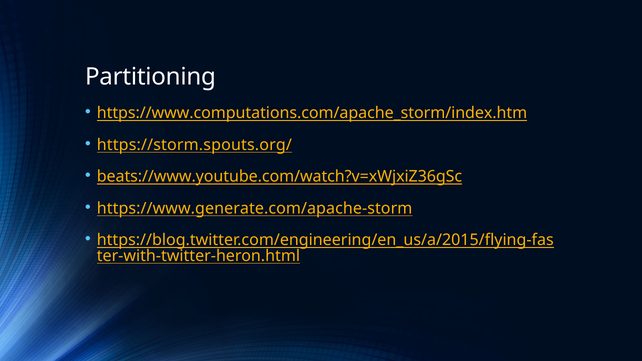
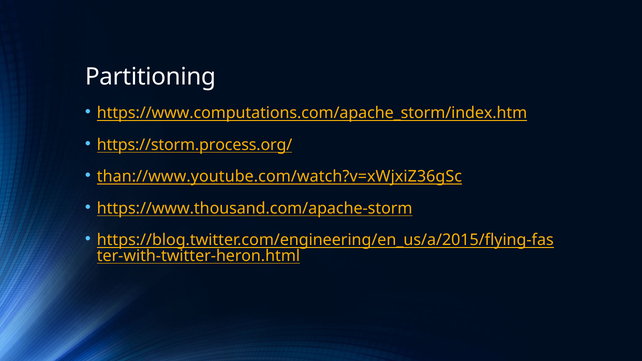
https://storm.spouts.org/: https://storm.spouts.org/ -> https://storm.process.org/
beats://www.youtube.com/watch?v=xWjxiZ36gSc: beats://www.youtube.com/watch?v=xWjxiZ36gSc -> than://www.youtube.com/watch?v=xWjxiZ36gSc
https://www.generate.com/apache-storm: https://www.generate.com/apache-storm -> https://www.thousand.com/apache-storm
